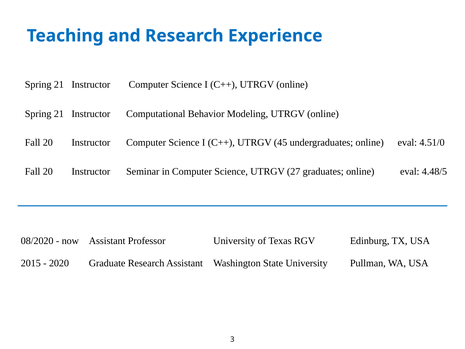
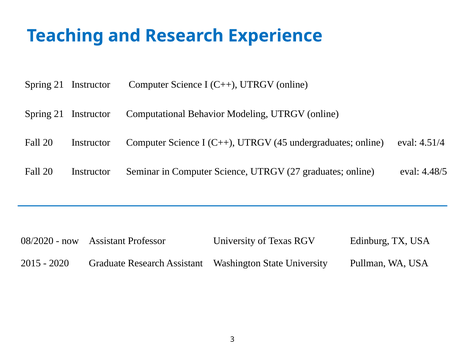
4.51/0: 4.51/0 -> 4.51/4
